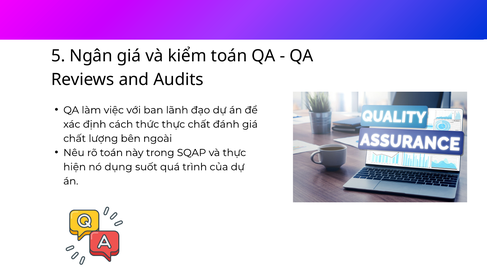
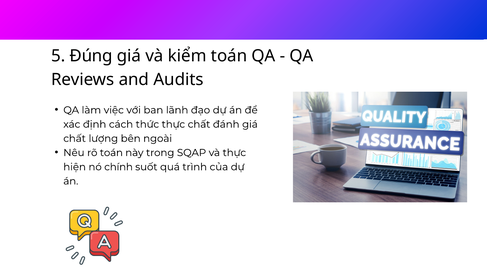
Ngân: Ngân -> Đúng
dụng: dụng -> chính
